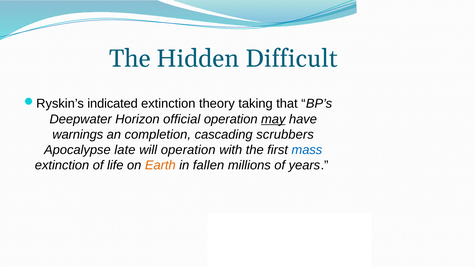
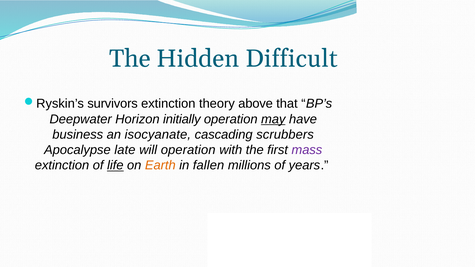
indicated: indicated -> survivors
taking: taking -> above
official: official -> initially
warnings: warnings -> business
completion: completion -> isocyanate
mass colour: blue -> purple
life underline: none -> present
